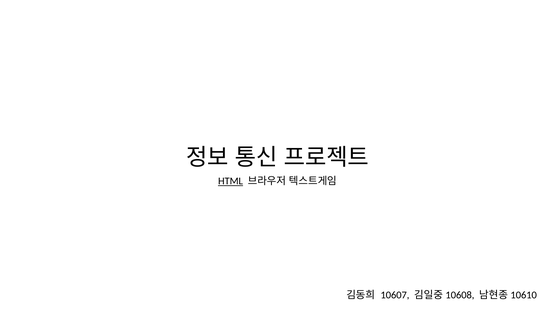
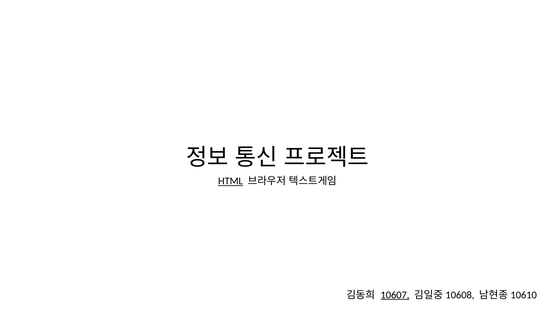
10607 underline: none -> present
